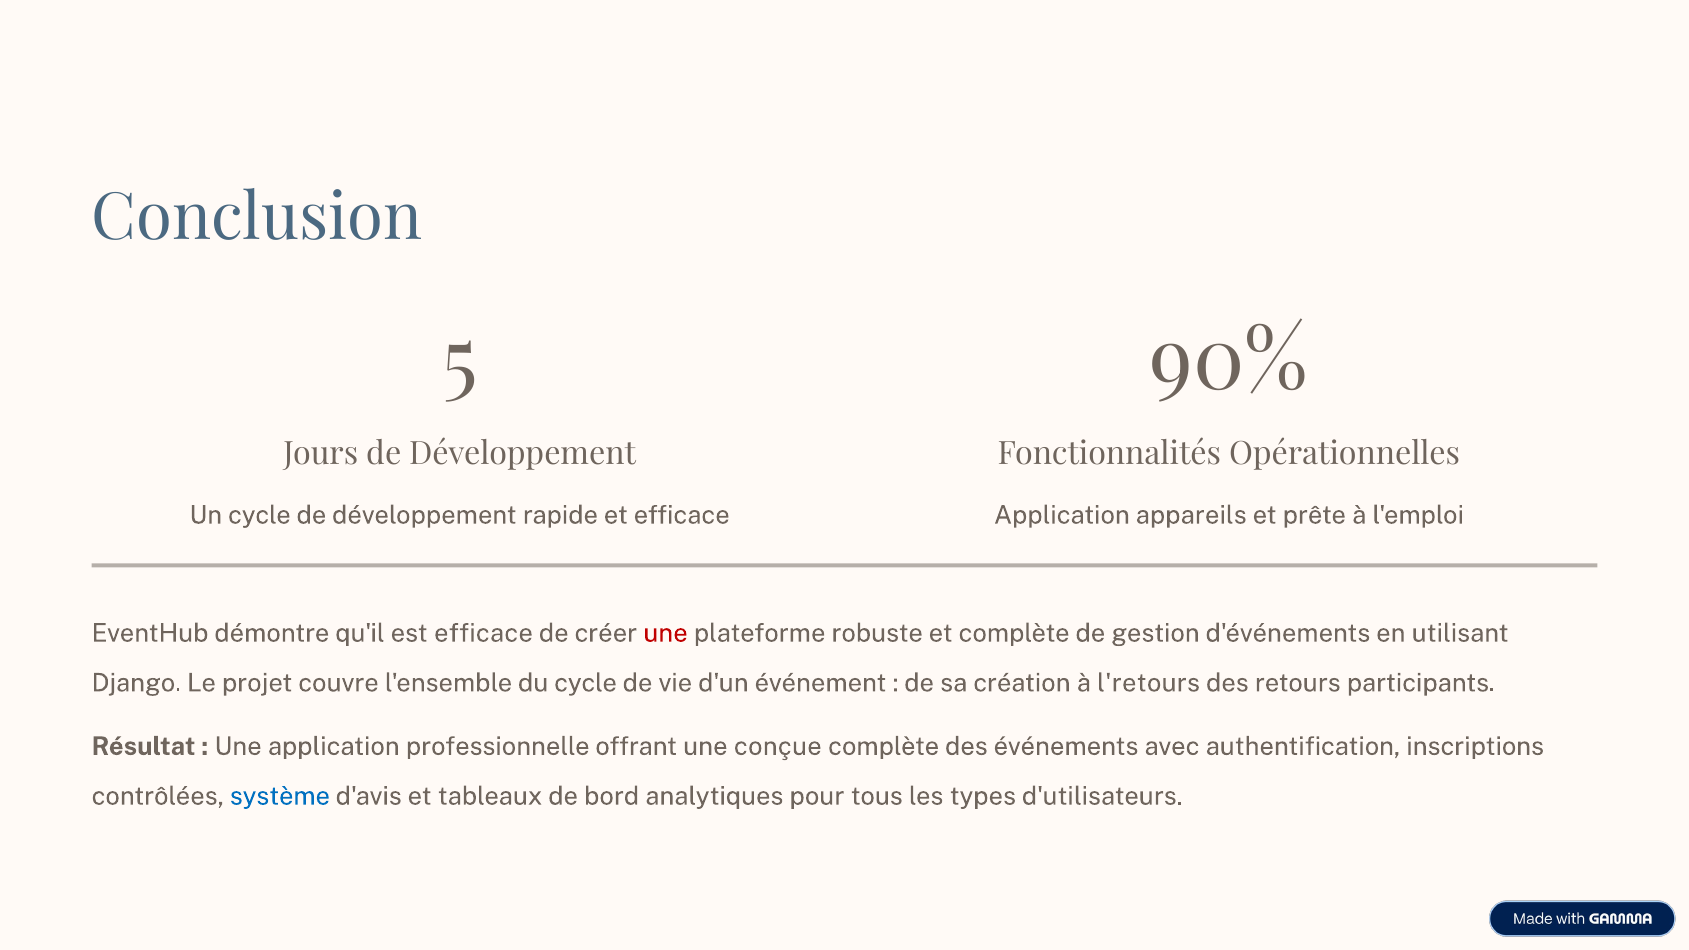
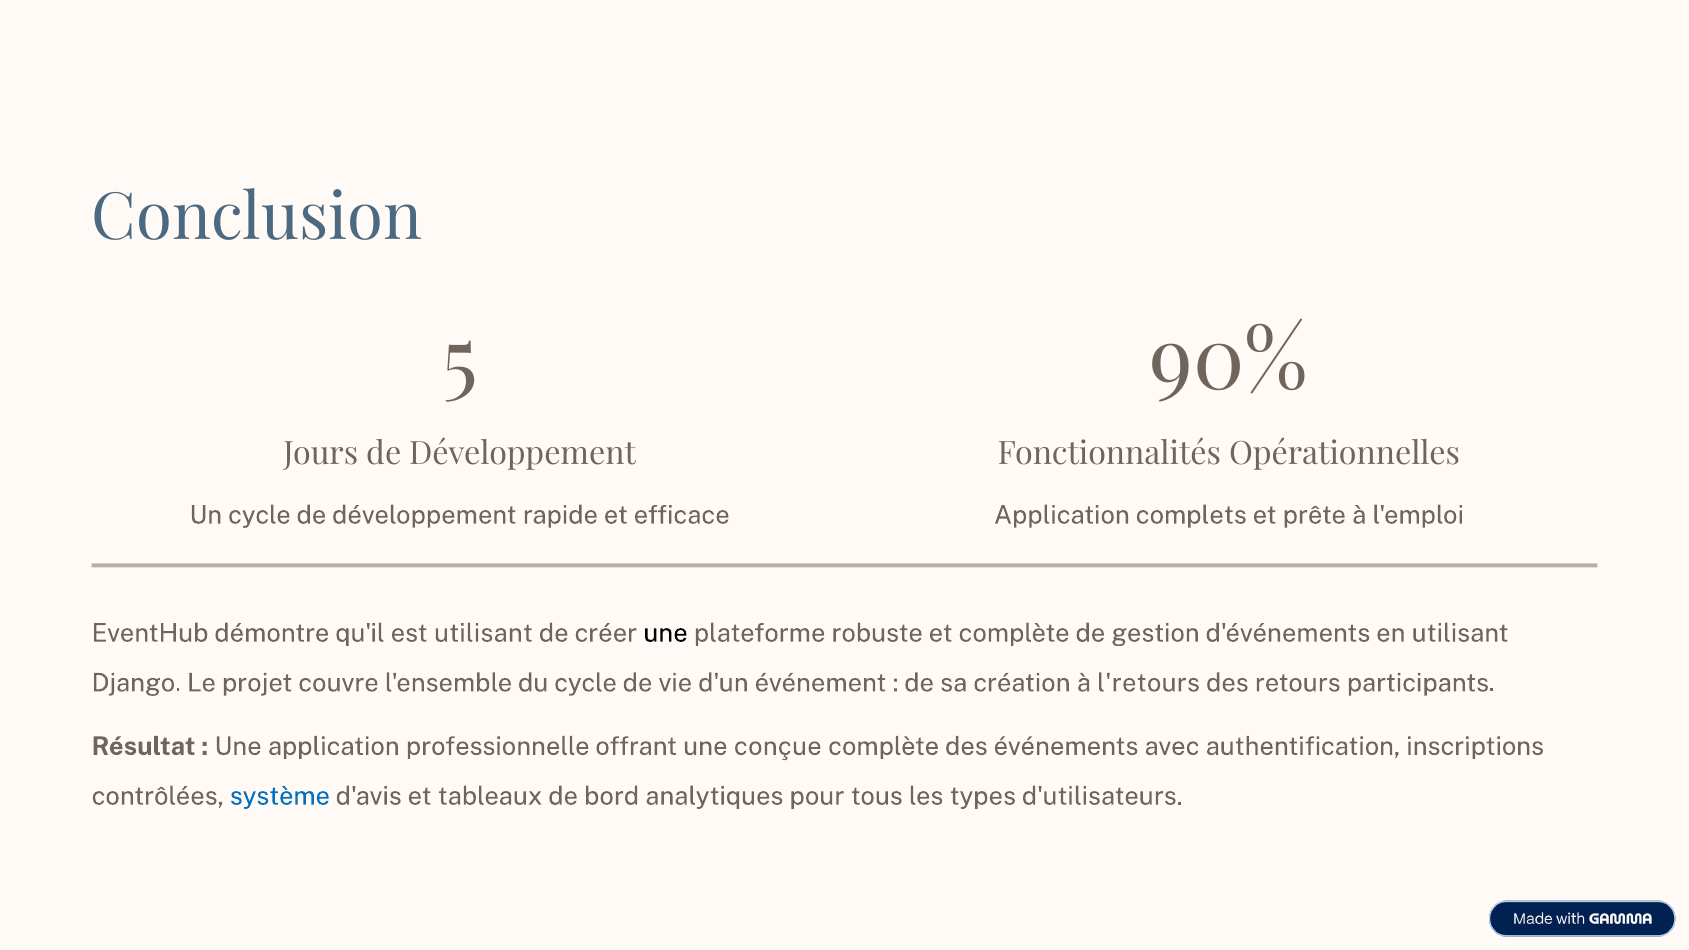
appareils: appareils -> complets
est efficace: efficace -> utilisant
une at (666, 633) colour: red -> black
